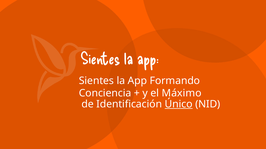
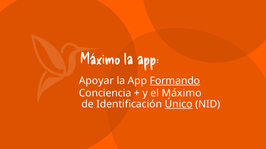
Sientes at (100, 59): Sientes -> Máximo
Sientes at (96, 81): Sientes -> Apoyar
Formando underline: none -> present
